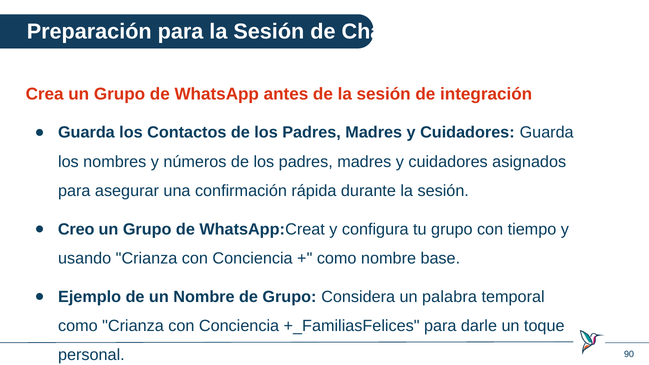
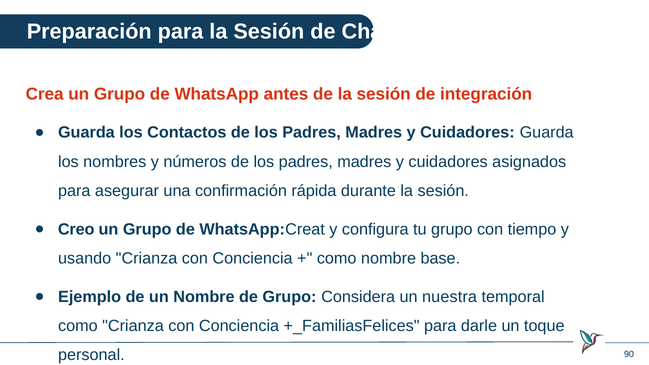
palabra: palabra -> nuestra
